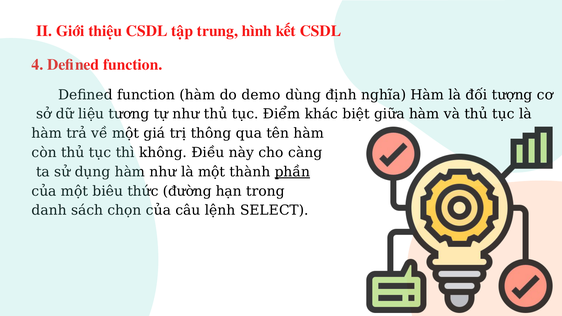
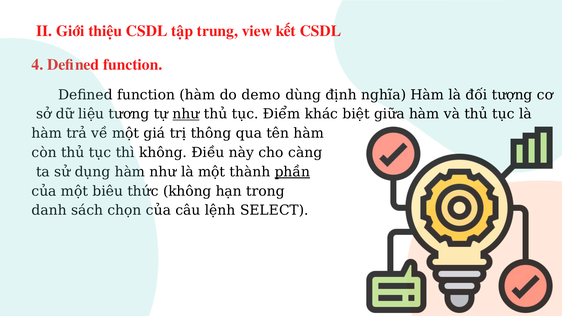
hình: hình -> view
như at (186, 114) underline: none -> present
đường at (187, 191): đường -> không
